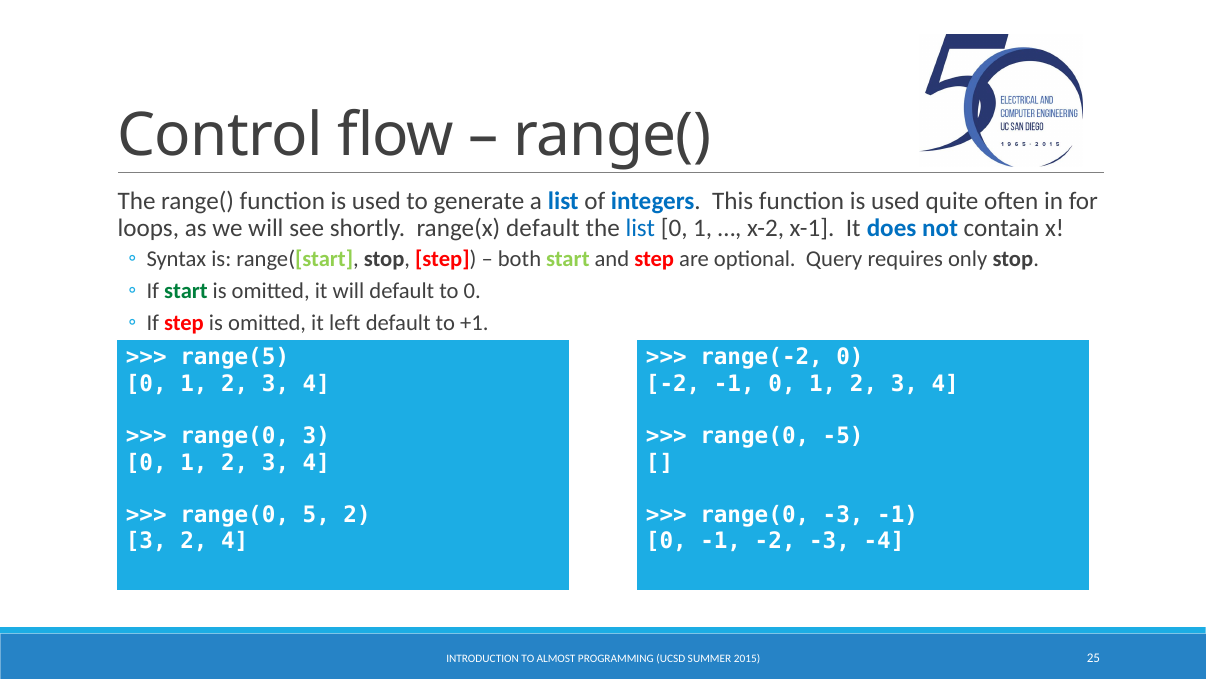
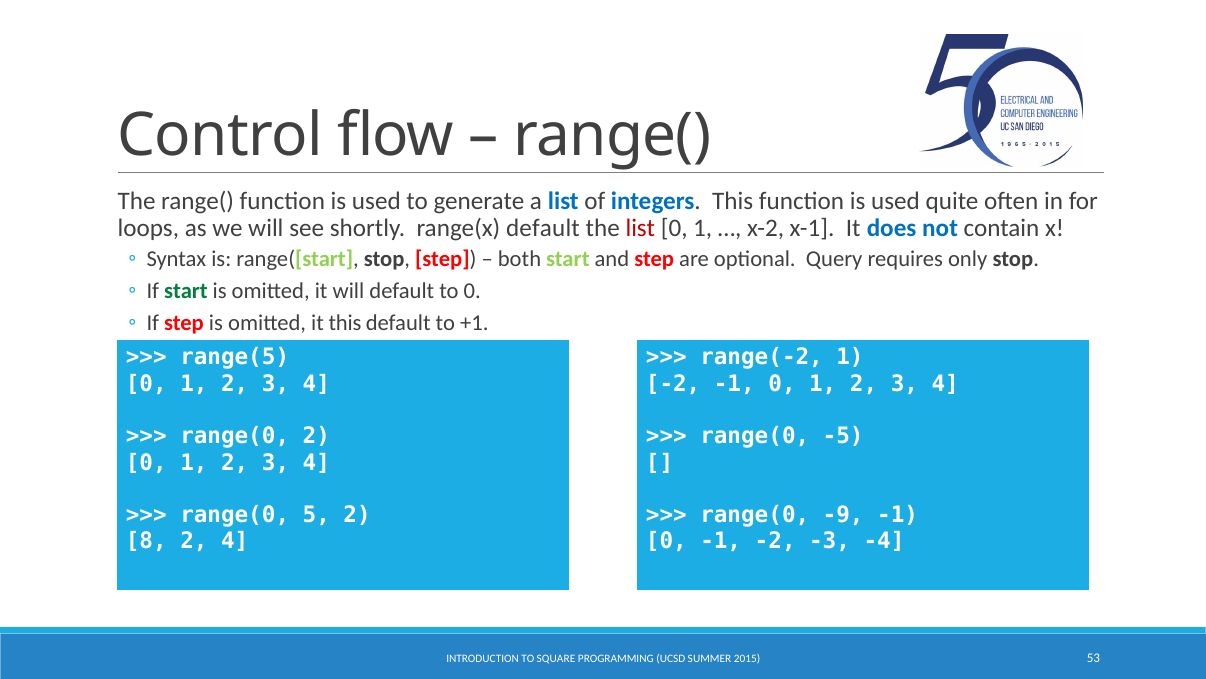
list at (640, 228) colour: blue -> red
it left: left -> this
range(-2 0: 0 -> 1
range(0 3: 3 -> 2
range(0 -3: -3 -> -9
3 at (146, 541): 3 -> 8
ALMOST: ALMOST -> SQUARE
25: 25 -> 53
